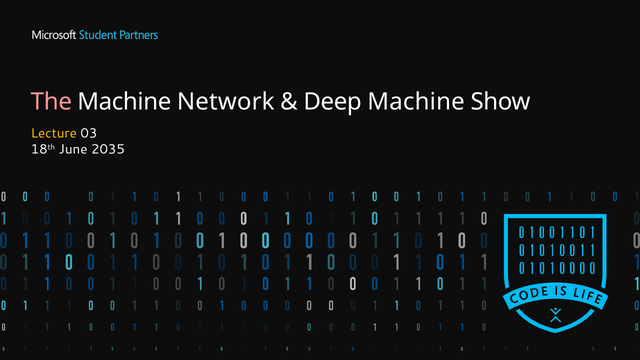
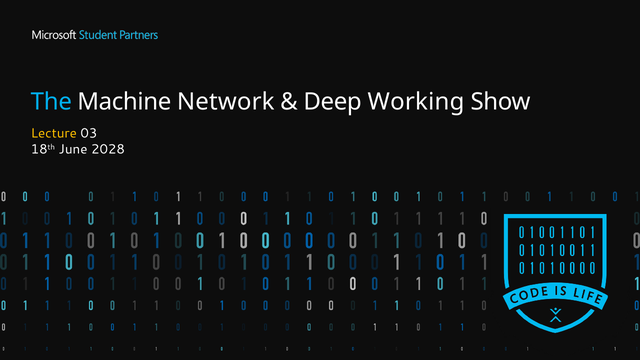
The colour: pink -> light blue
Deep Machine: Machine -> Working
2035: 2035 -> 2028
